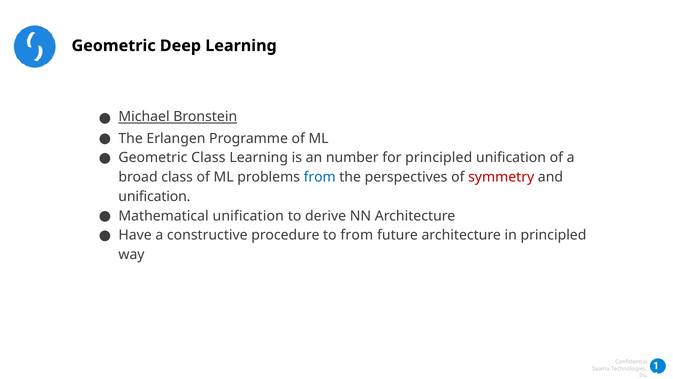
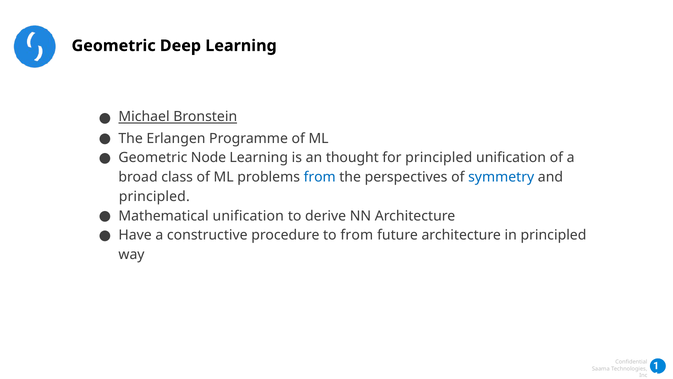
Geometric Class: Class -> Node
number: number -> thought
symmetry colour: red -> blue
unification at (154, 196): unification -> principled
